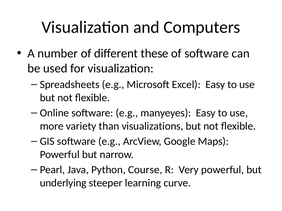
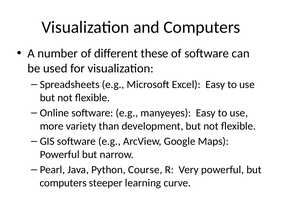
visualizations: visualizations -> development
underlying at (63, 183): underlying -> computers
